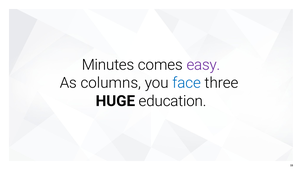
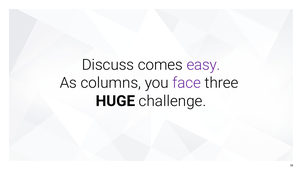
Minutes: Minutes -> Discuss
face colour: blue -> purple
education: education -> challenge
